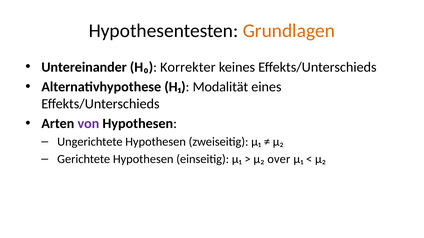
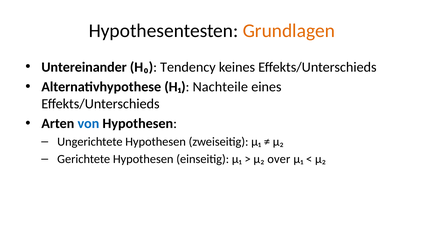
Korrekter: Korrekter -> Tendency
Modalität: Modalität -> Nachteile
von colour: purple -> blue
